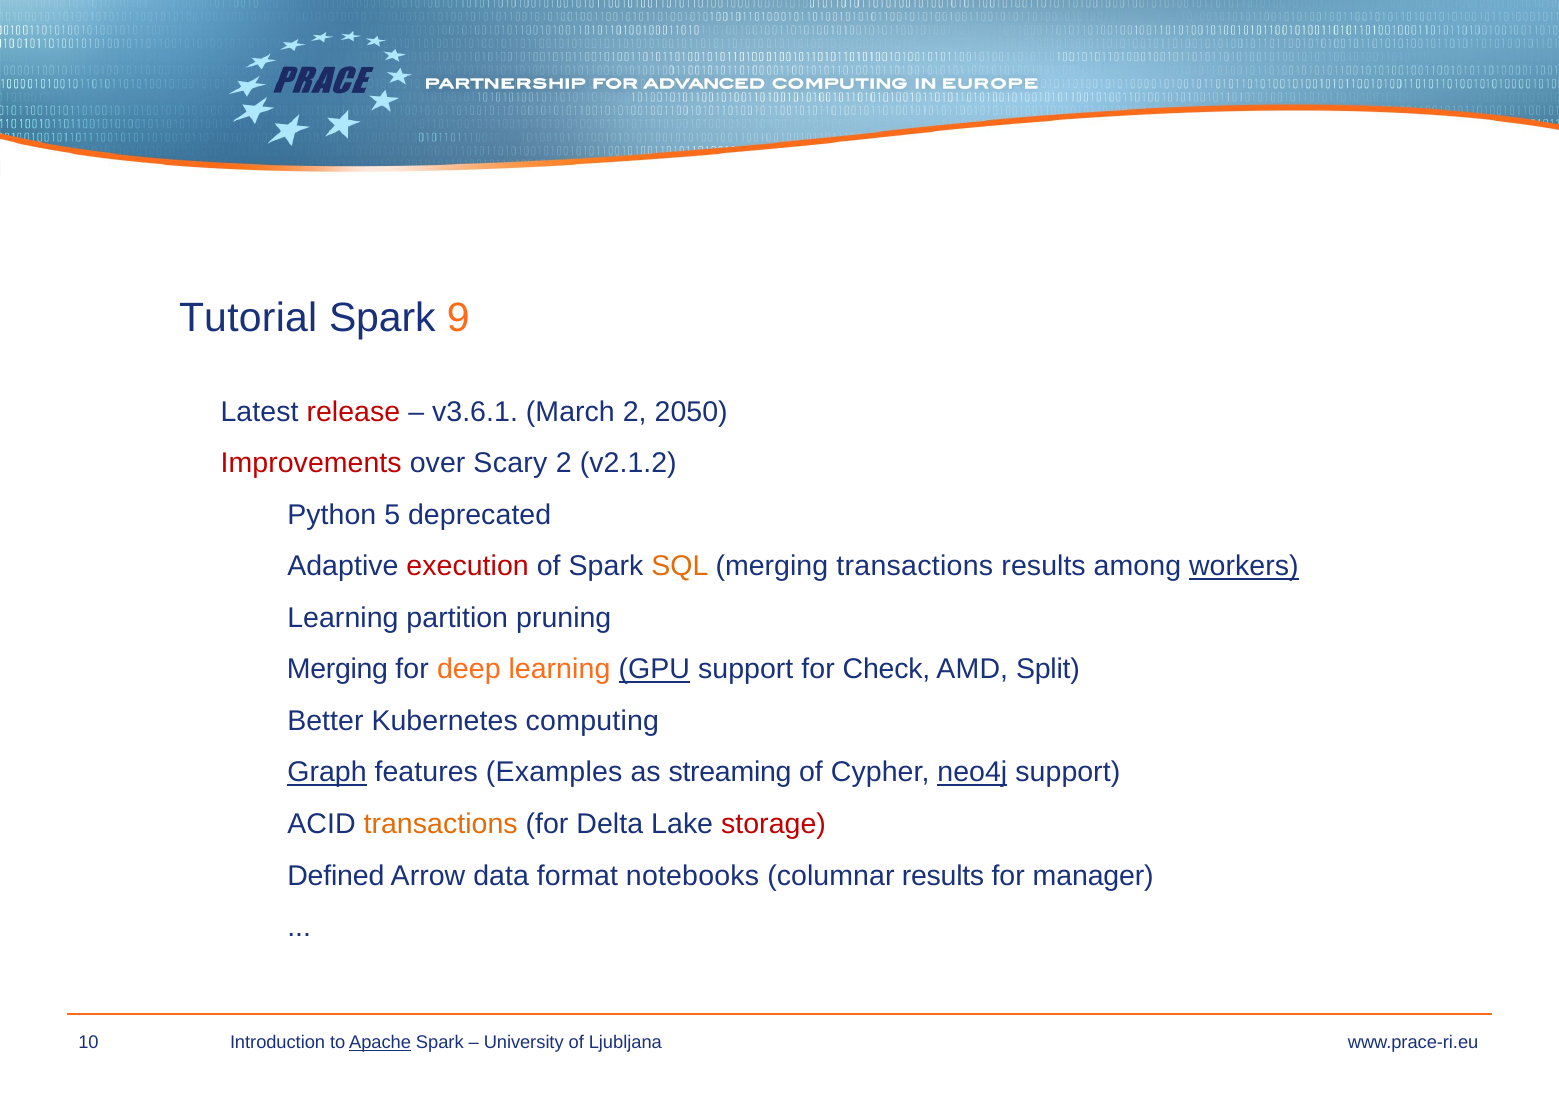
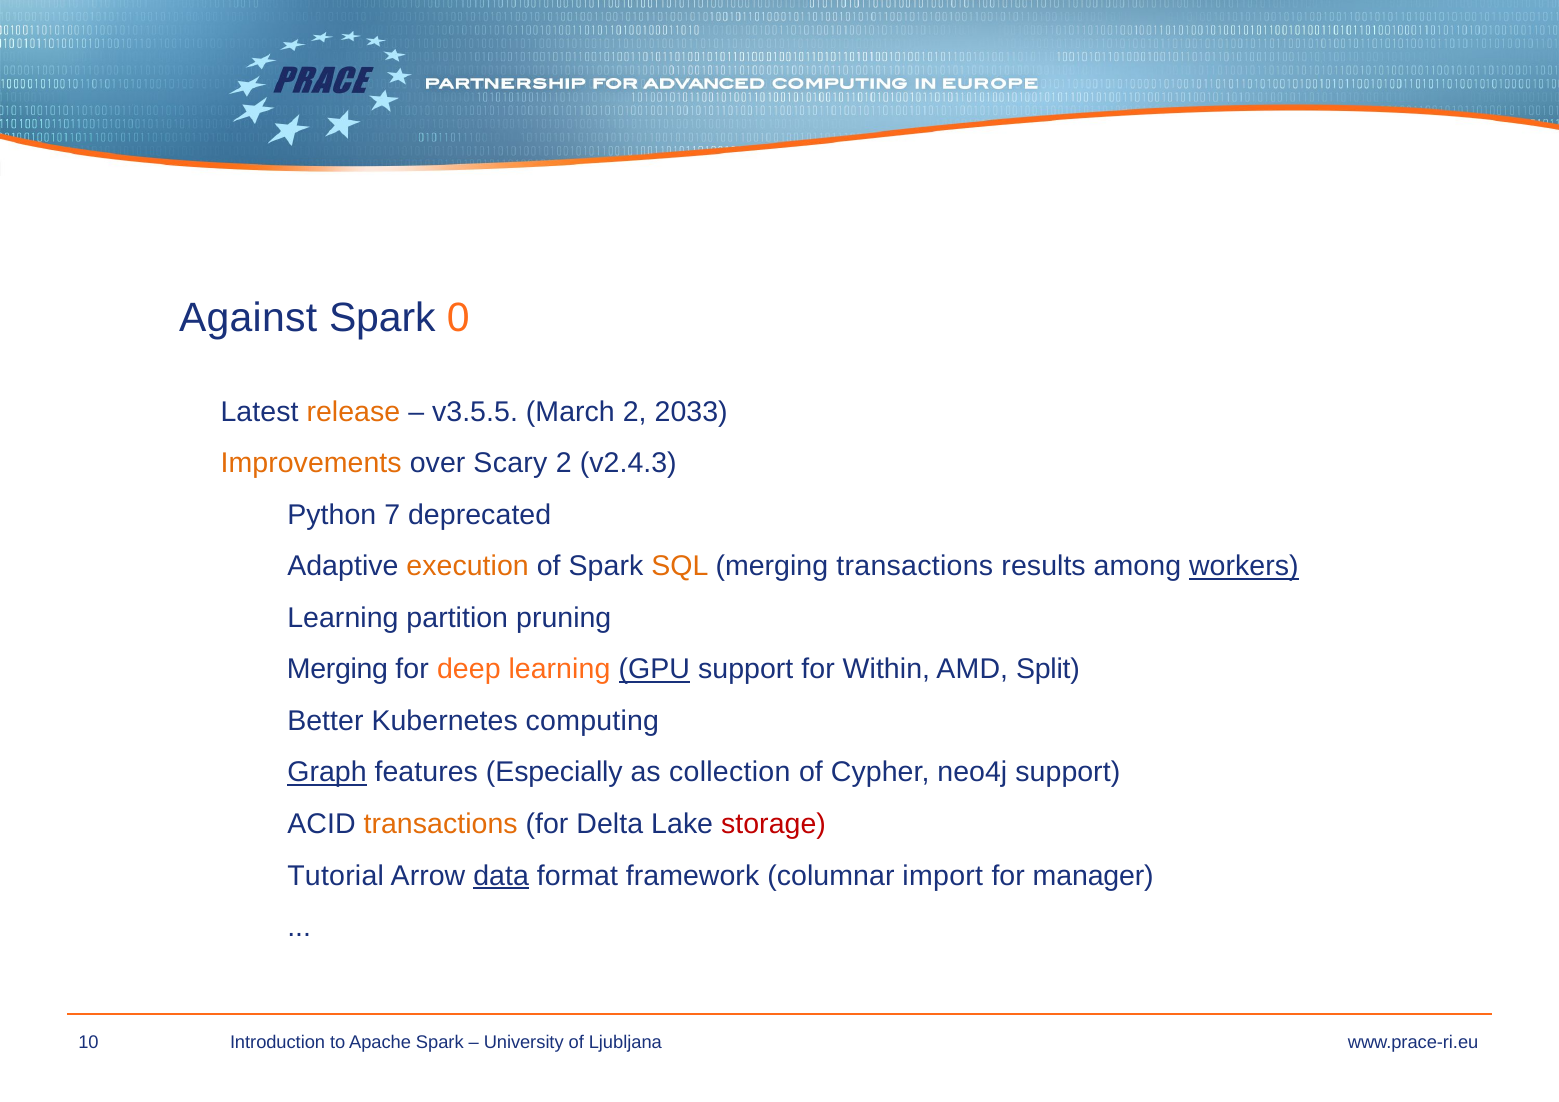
Tutorial: Tutorial -> Against
9: 9 -> 0
release colour: red -> orange
v3.6.1: v3.6.1 -> v3.5.5
2050: 2050 -> 2033
Improvements colour: red -> orange
v2.1.2: v2.1.2 -> v2.4.3
5: 5 -> 7
execution colour: red -> orange
Check: Check -> Within
Examples: Examples -> Especially
streaming: streaming -> collection
neo4j underline: present -> none
Defined: Defined -> Tutorial
data underline: none -> present
notebooks: notebooks -> framework
columnar results: results -> import
Apache underline: present -> none
